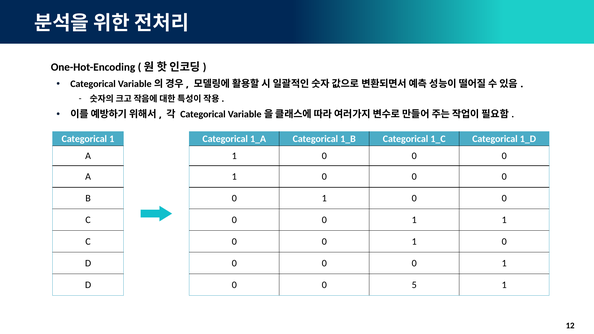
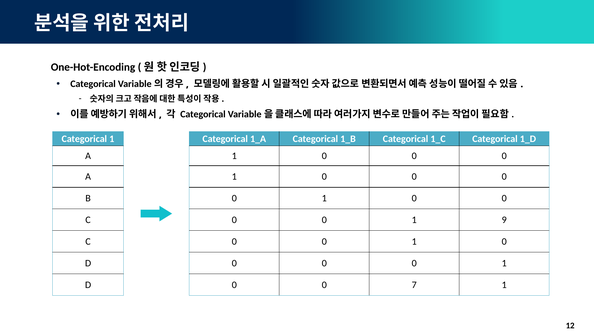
1 1: 1 -> 9
5: 5 -> 7
